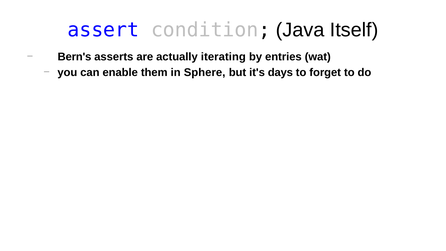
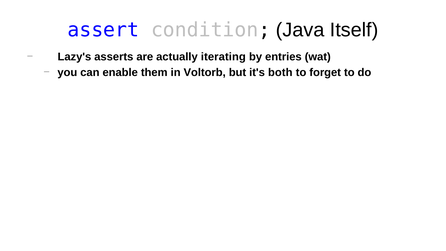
Bern's: Bern's -> Lazy's
Sphere: Sphere -> Voltorb
days: days -> both
